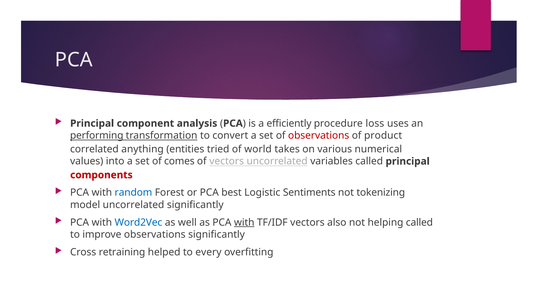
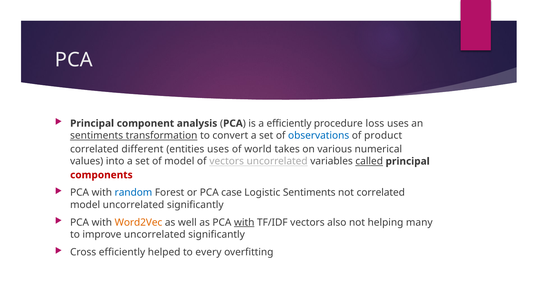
performing at (97, 136): performing -> sentiments
observations at (319, 136) colour: red -> blue
anything: anything -> different
entities tried: tried -> uses
of comes: comes -> model
called at (369, 162) underline: none -> present
best: best -> case
not tokenizing: tokenizing -> correlated
Word2Vec colour: blue -> orange
helping called: called -> many
improve observations: observations -> uncorrelated
Cross retraining: retraining -> efficiently
